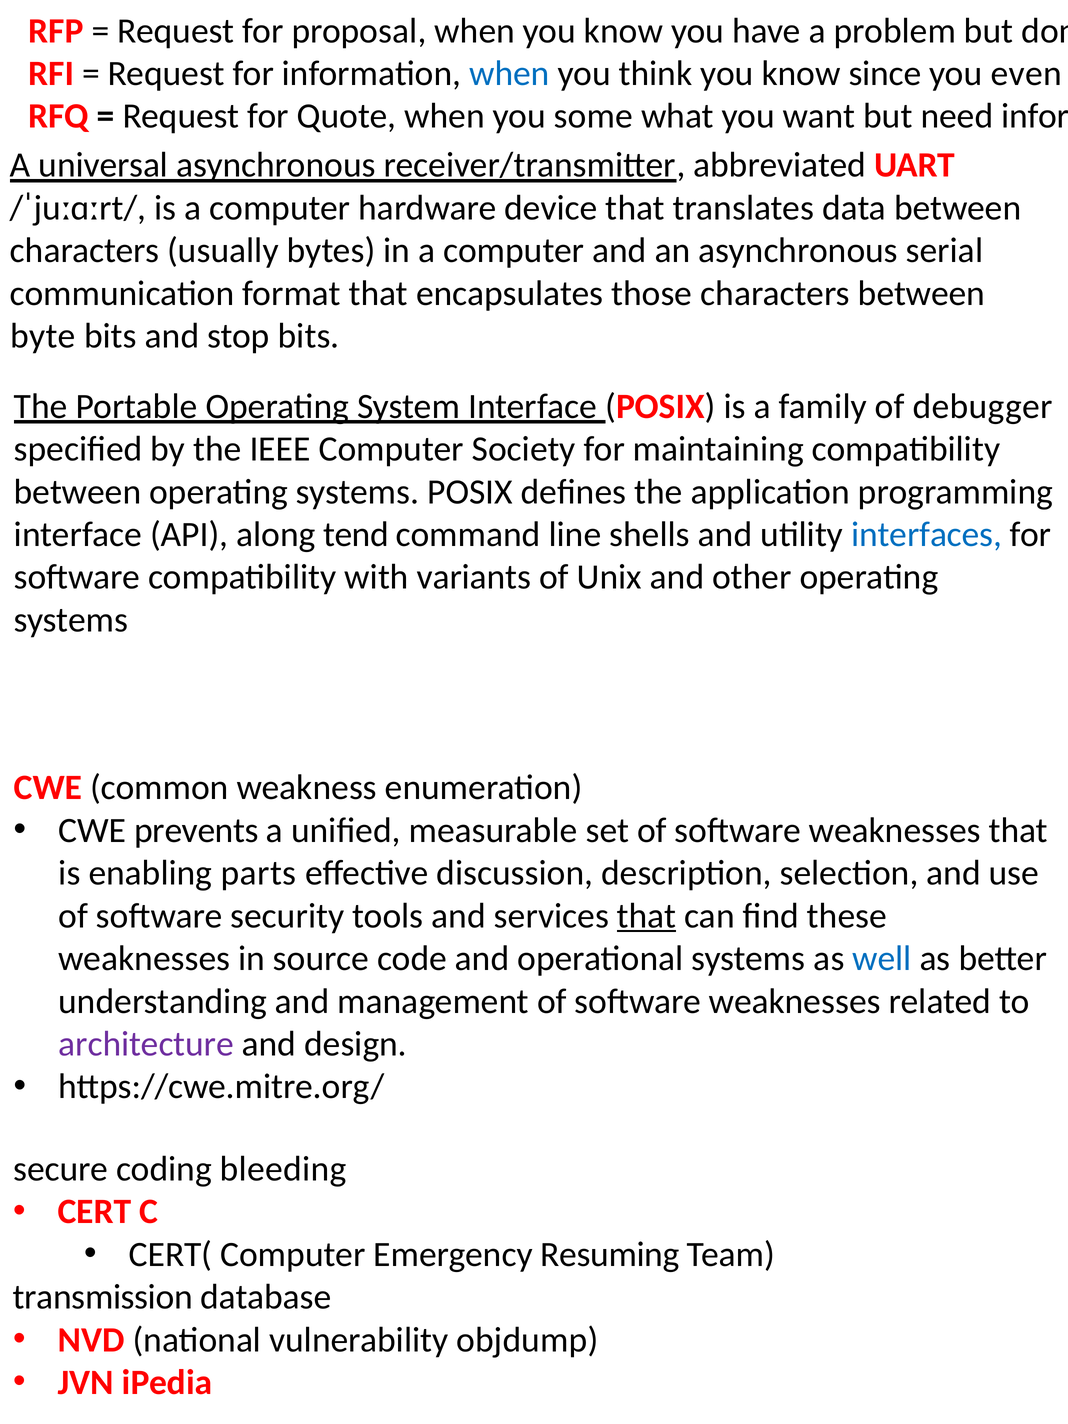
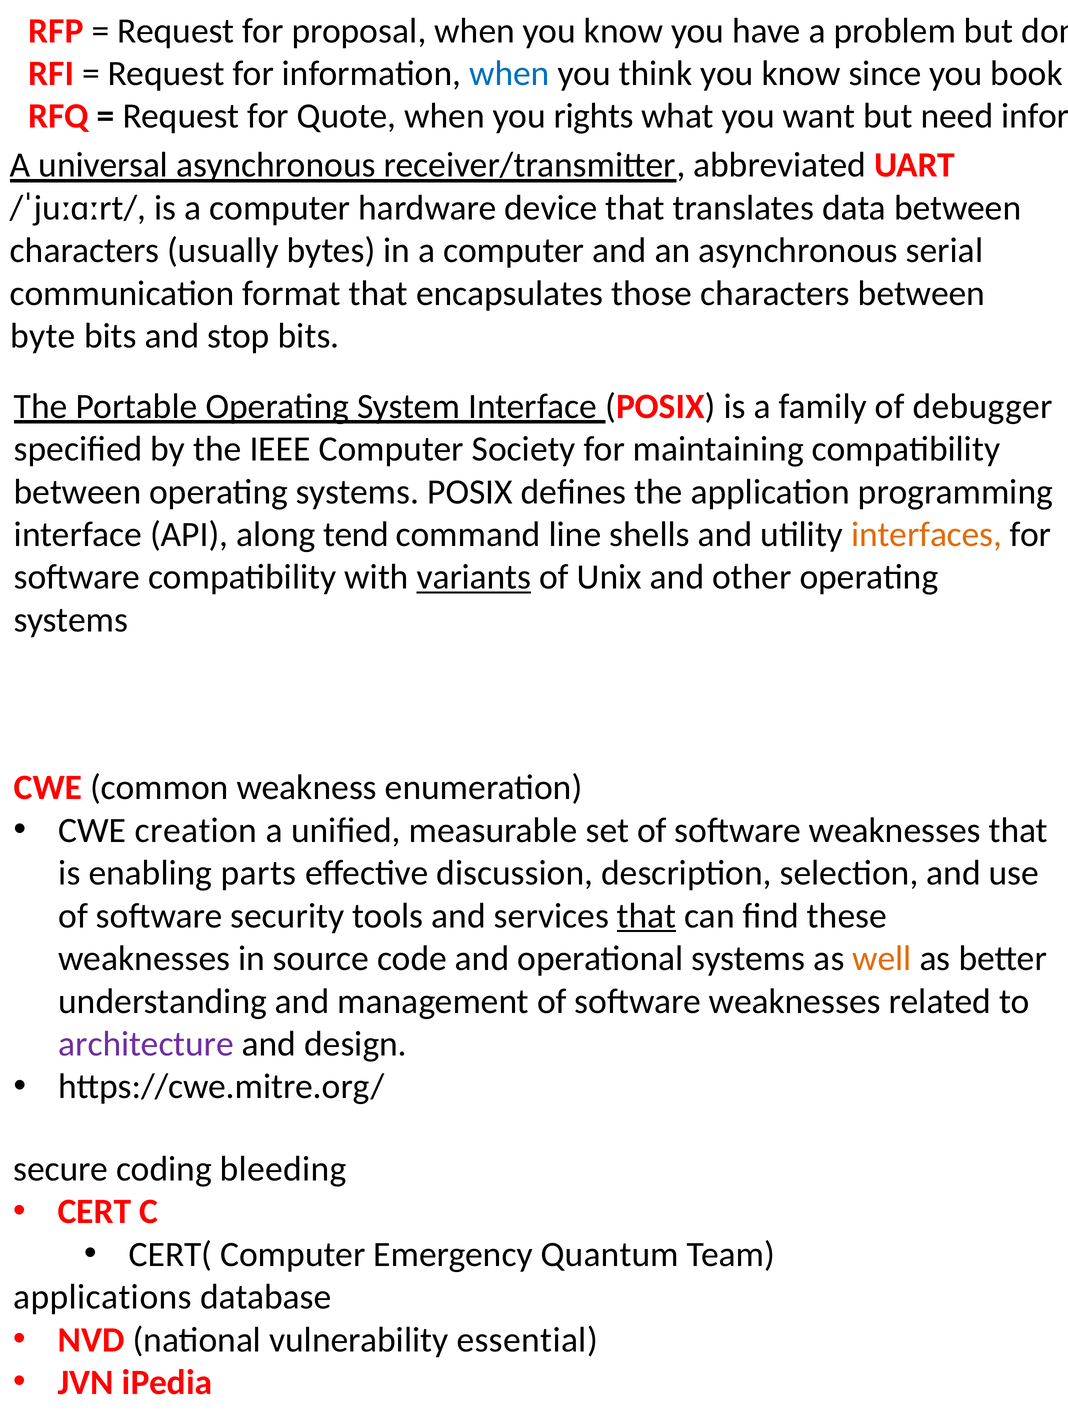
even: even -> book
some: some -> rights
interfaces colour: blue -> orange
variants underline: none -> present
prevents: prevents -> creation
well colour: blue -> orange
Resuming: Resuming -> Quantum
transmission: transmission -> applications
objdump: objdump -> essential
